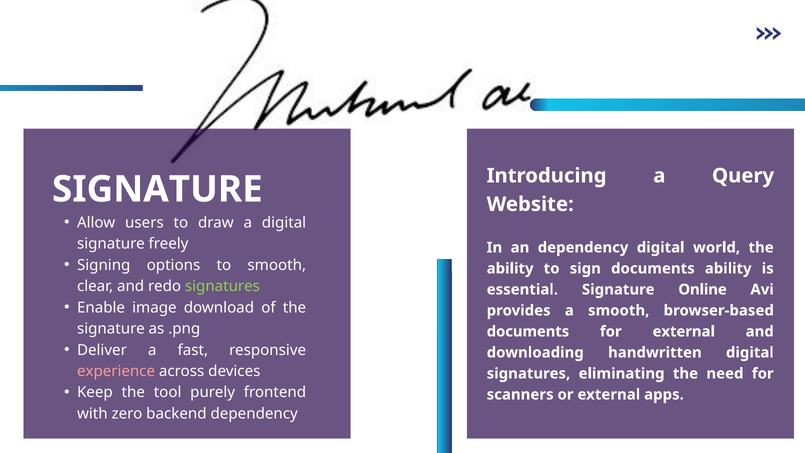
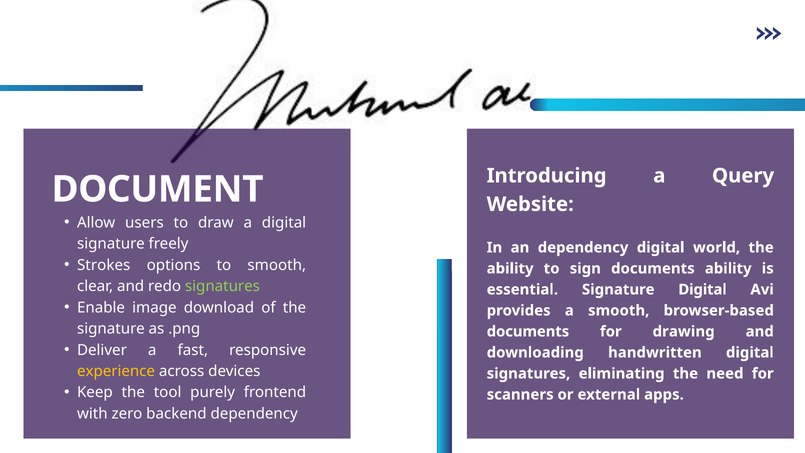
SIGNATURE at (157, 189): SIGNATURE -> DOCUMENT
Signing: Signing -> Strokes
Signature Online: Online -> Digital
for external: external -> drawing
experience colour: pink -> yellow
